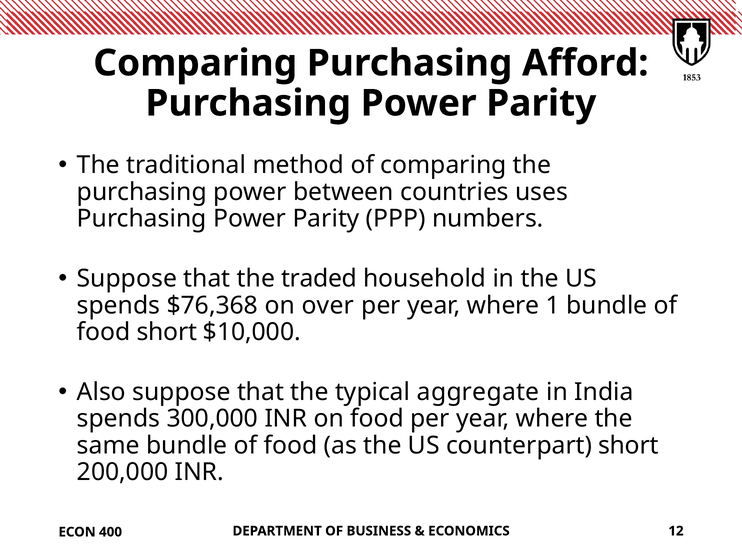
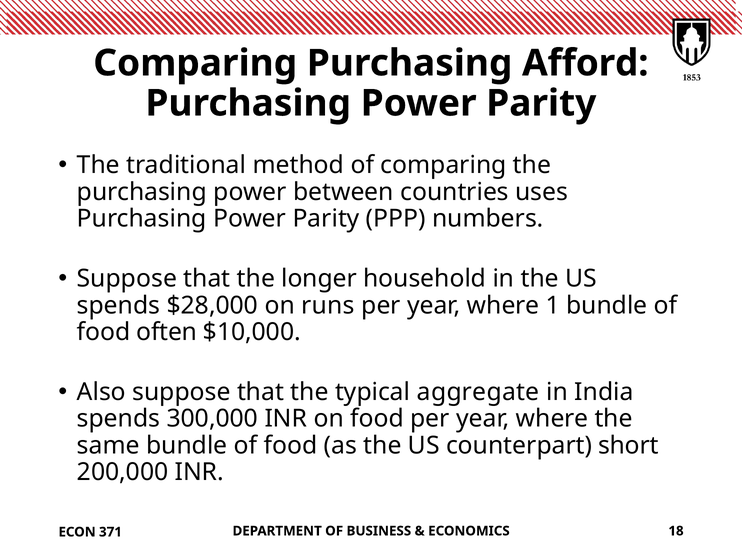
traded: traded -> longer
$76,368: $76,368 -> $28,000
over: over -> runs
food short: short -> often
12: 12 -> 18
400: 400 -> 371
